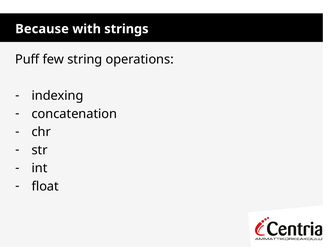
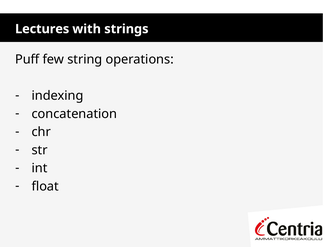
Because: Because -> Lectures
